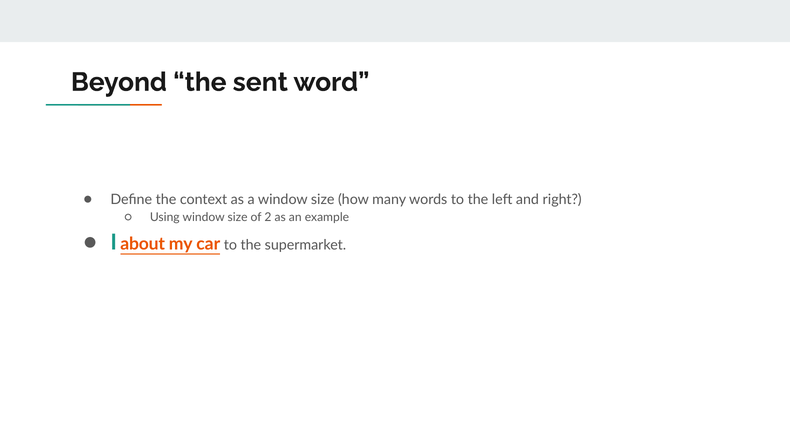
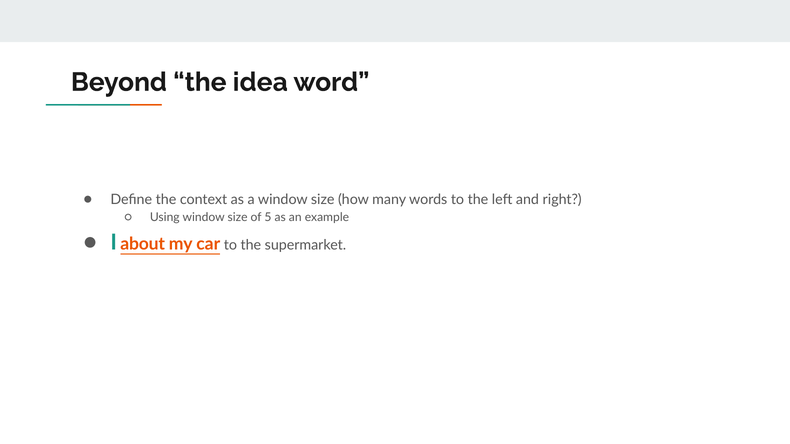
sent: sent -> idea
2: 2 -> 5
